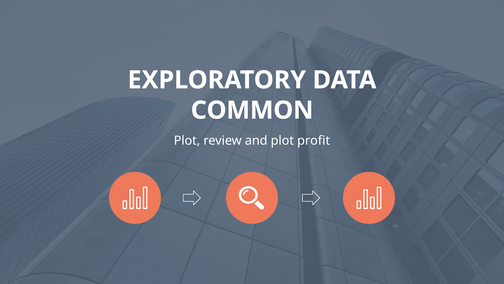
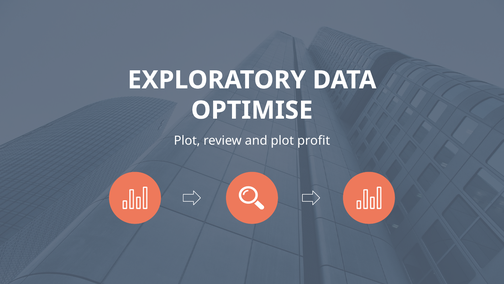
COMMON: COMMON -> OPTIMISE
